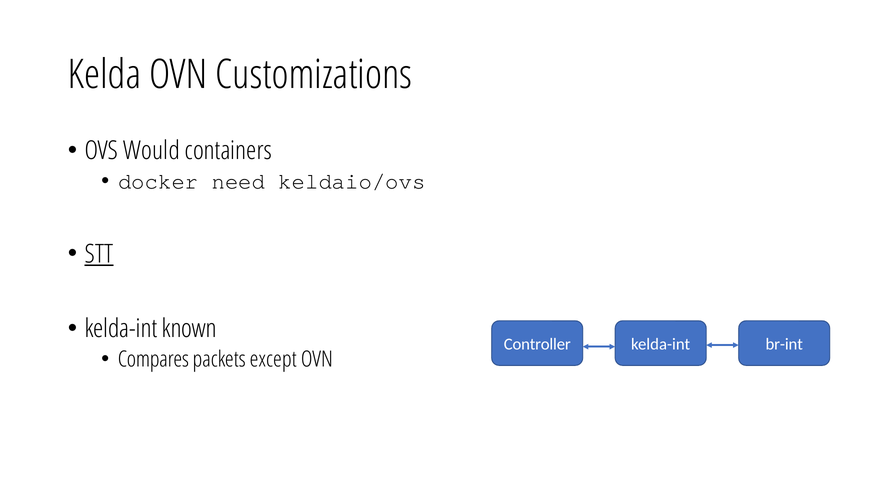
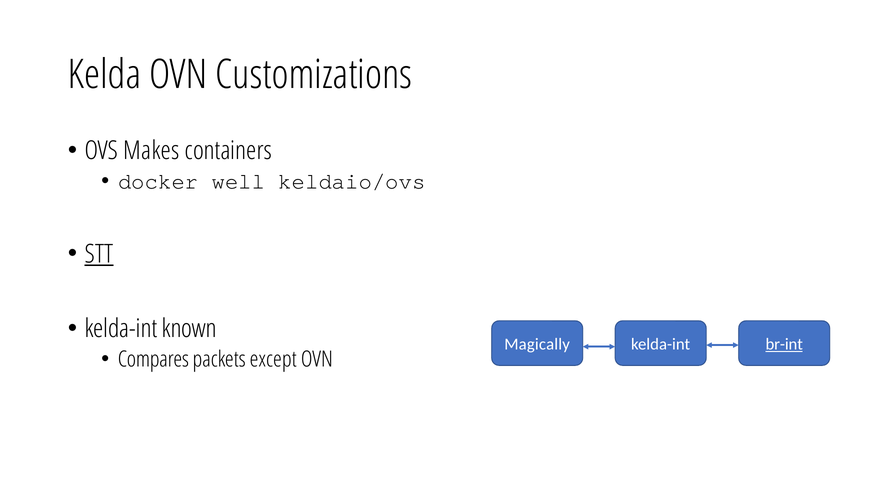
Would: Would -> Makes
need: need -> well
Controller: Controller -> Magically
br-int underline: none -> present
